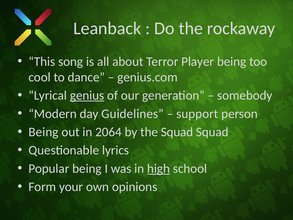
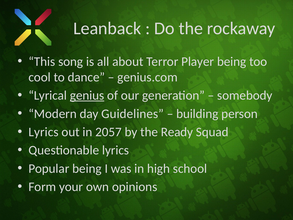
support: support -> building
Being at (44, 132): Being -> Lyrics
2064: 2064 -> 2057
the Squad: Squad -> Ready
high underline: present -> none
